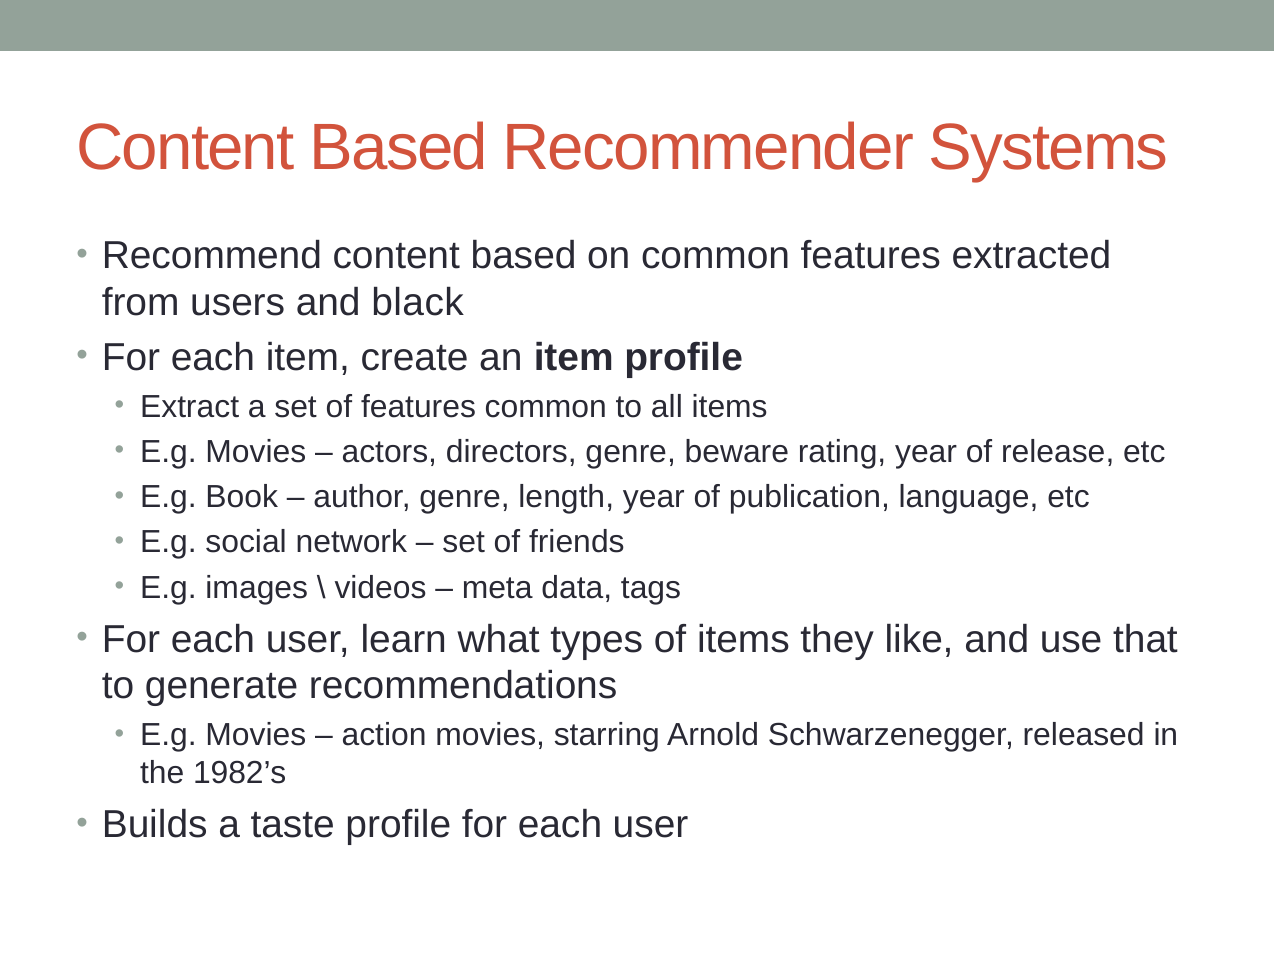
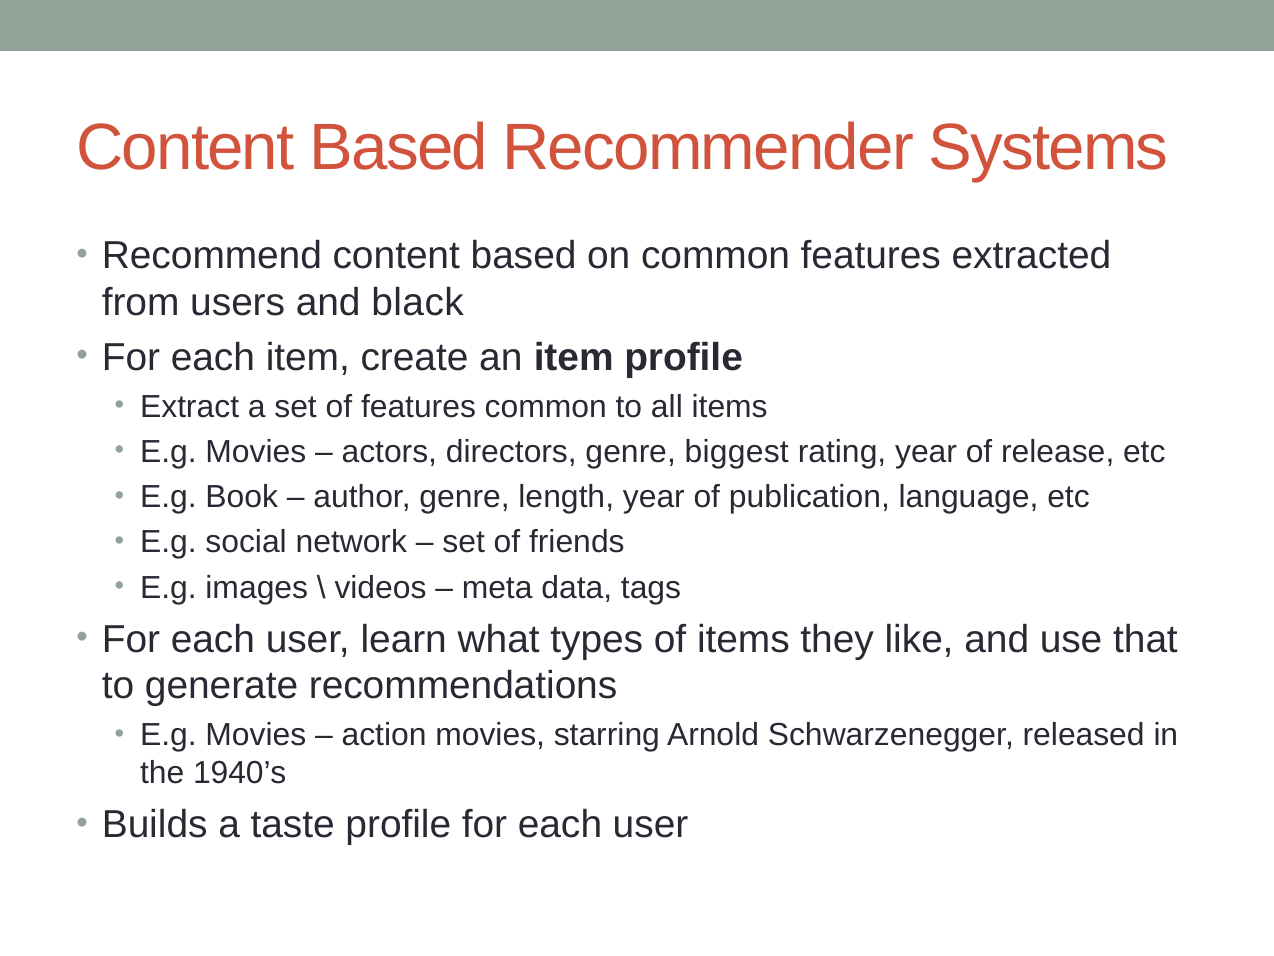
beware: beware -> biggest
1982’s: 1982’s -> 1940’s
